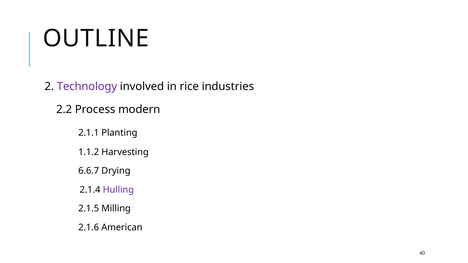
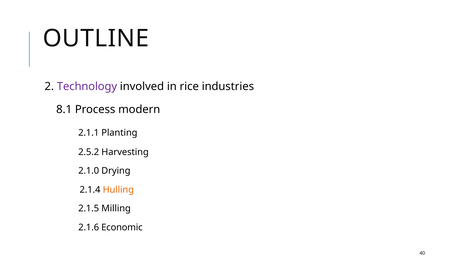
2.2: 2.2 -> 8.1
1.1.2: 1.1.2 -> 2.5.2
6.6.7: 6.6.7 -> 2.1.0
Hulling colour: purple -> orange
American: American -> Economic
